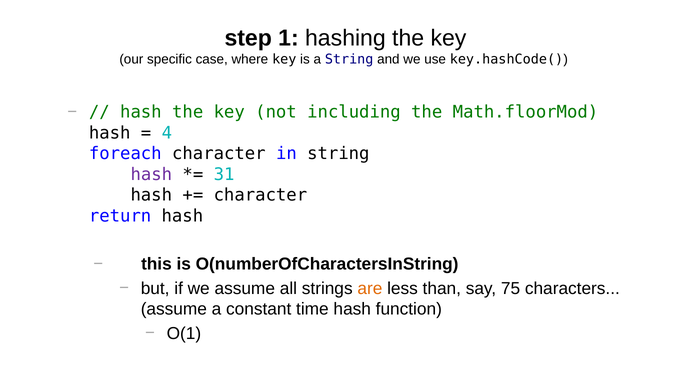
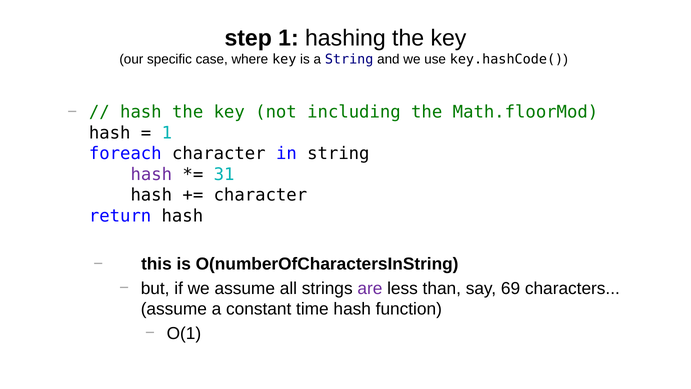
4 at (167, 133): 4 -> 1
are colour: orange -> purple
75: 75 -> 69
